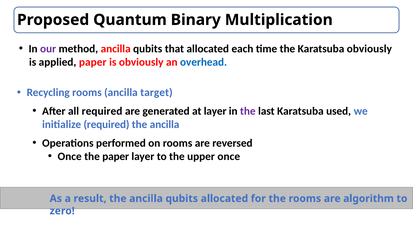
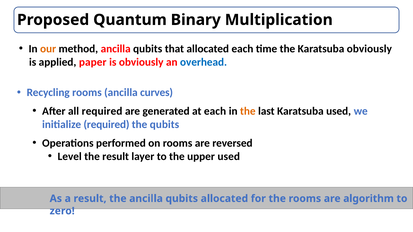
our colour: purple -> orange
target: target -> curves
at layer: layer -> each
the at (248, 111) colour: purple -> orange
ancilla at (165, 125): ancilla -> qubits
Once at (70, 157): Once -> Level
the paper: paper -> result
upper once: once -> used
